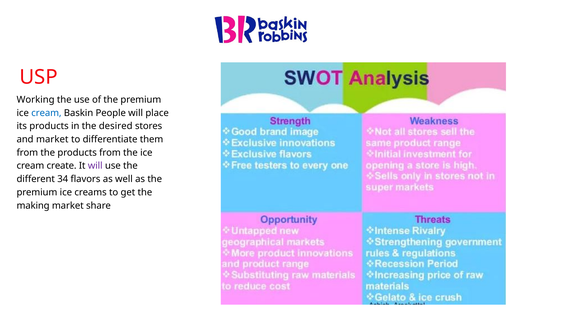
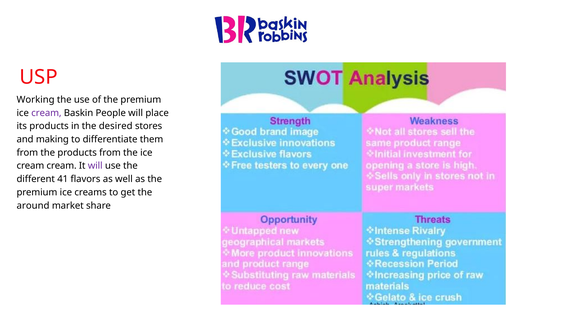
cream at (46, 113) colour: blue -> purple
and market: market -> making
cream create: create -> cream
34: 34 -> 41
making: making -> around
